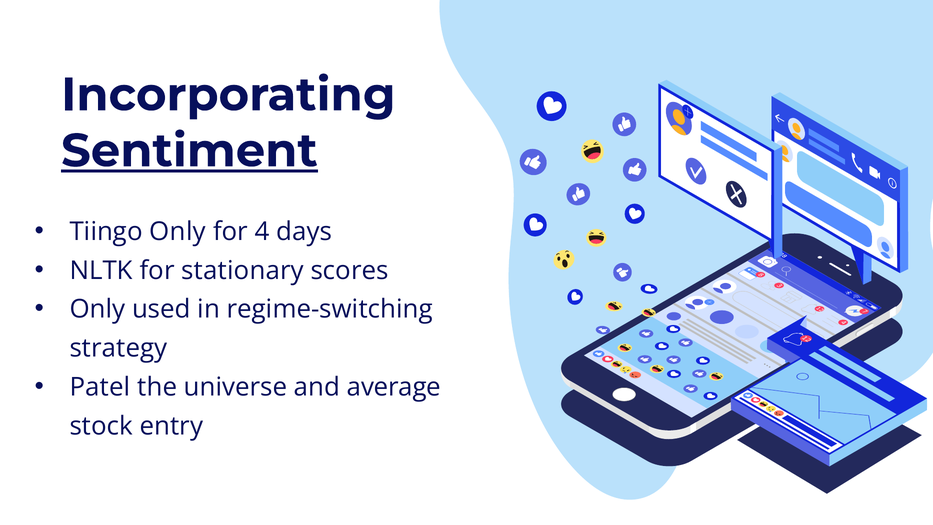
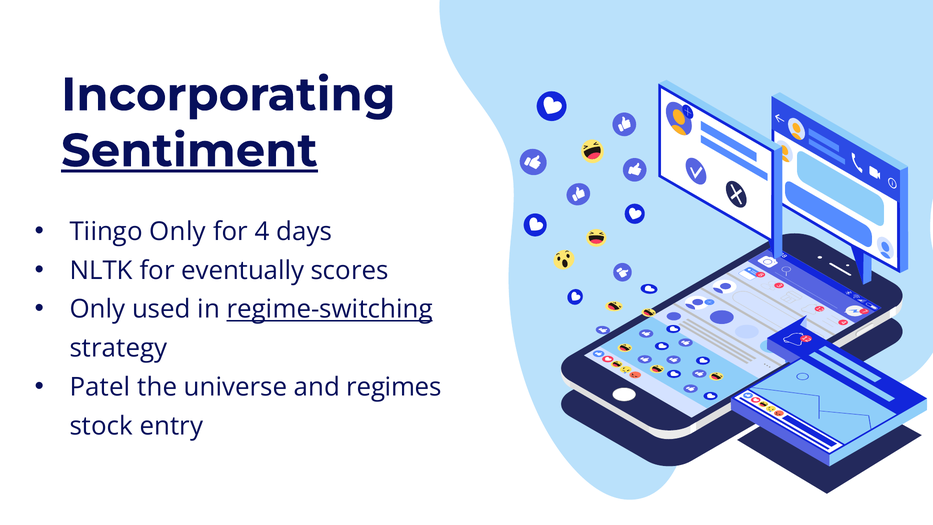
stationary: stationary -> eventually
regime-switching underline: none -> present
average: average -> regimes
